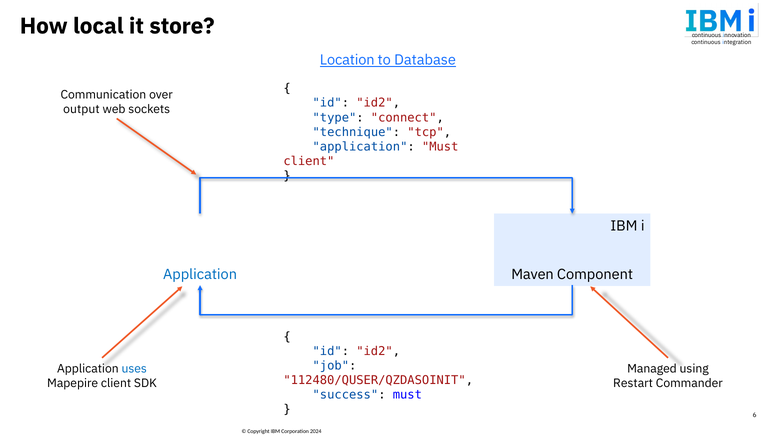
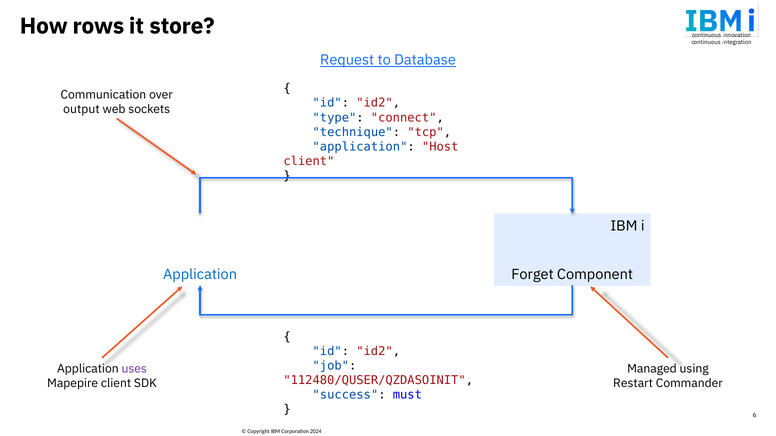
local: local -> rows
Location: Location -> Request
application Must: Must -> Host
Maven: Maven -> Forget
uses colour: blue -> purple
